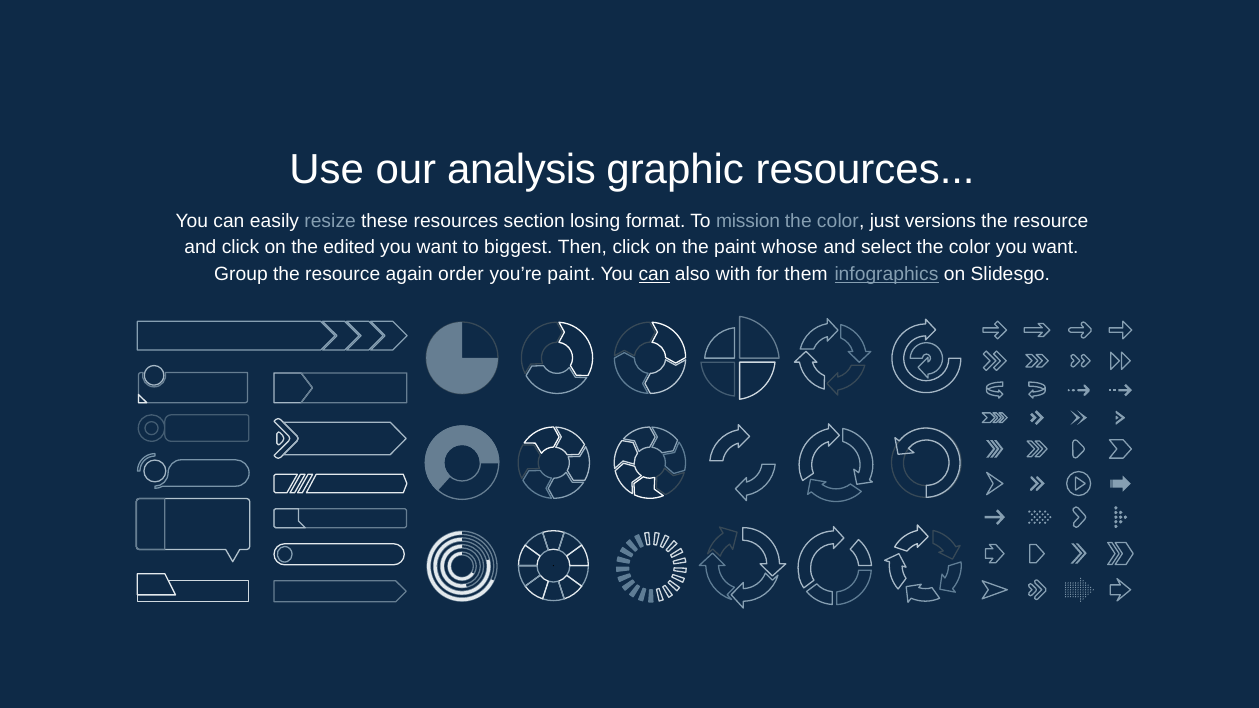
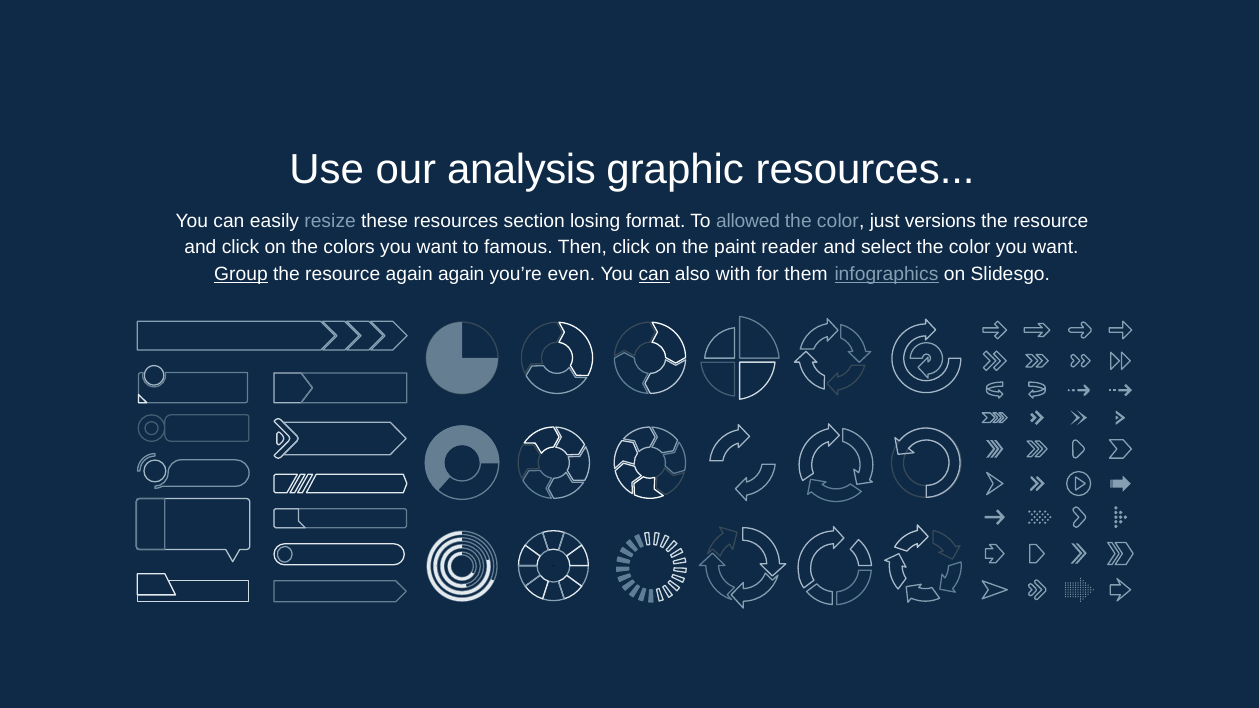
mission: mission -> allowed
edited: edited -> colors
biggest: biggest -> famous
whose: whose -> reader
Group underline: none -> present
again order: order -> again
you’re paint: paint -> even
